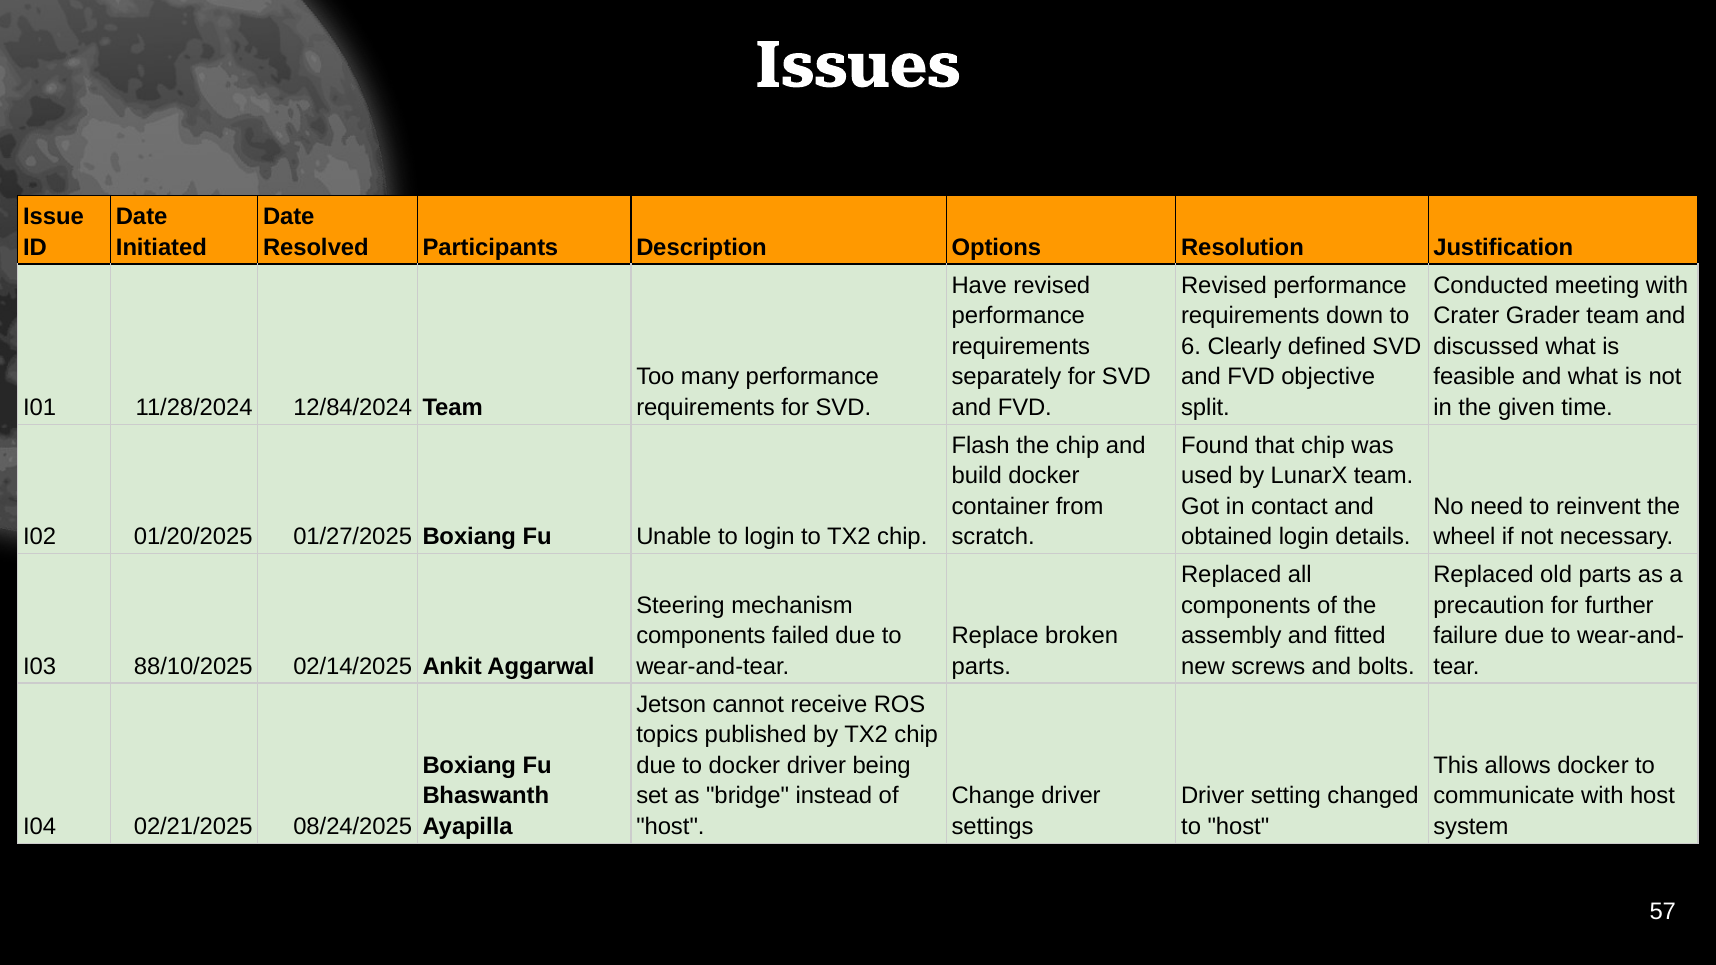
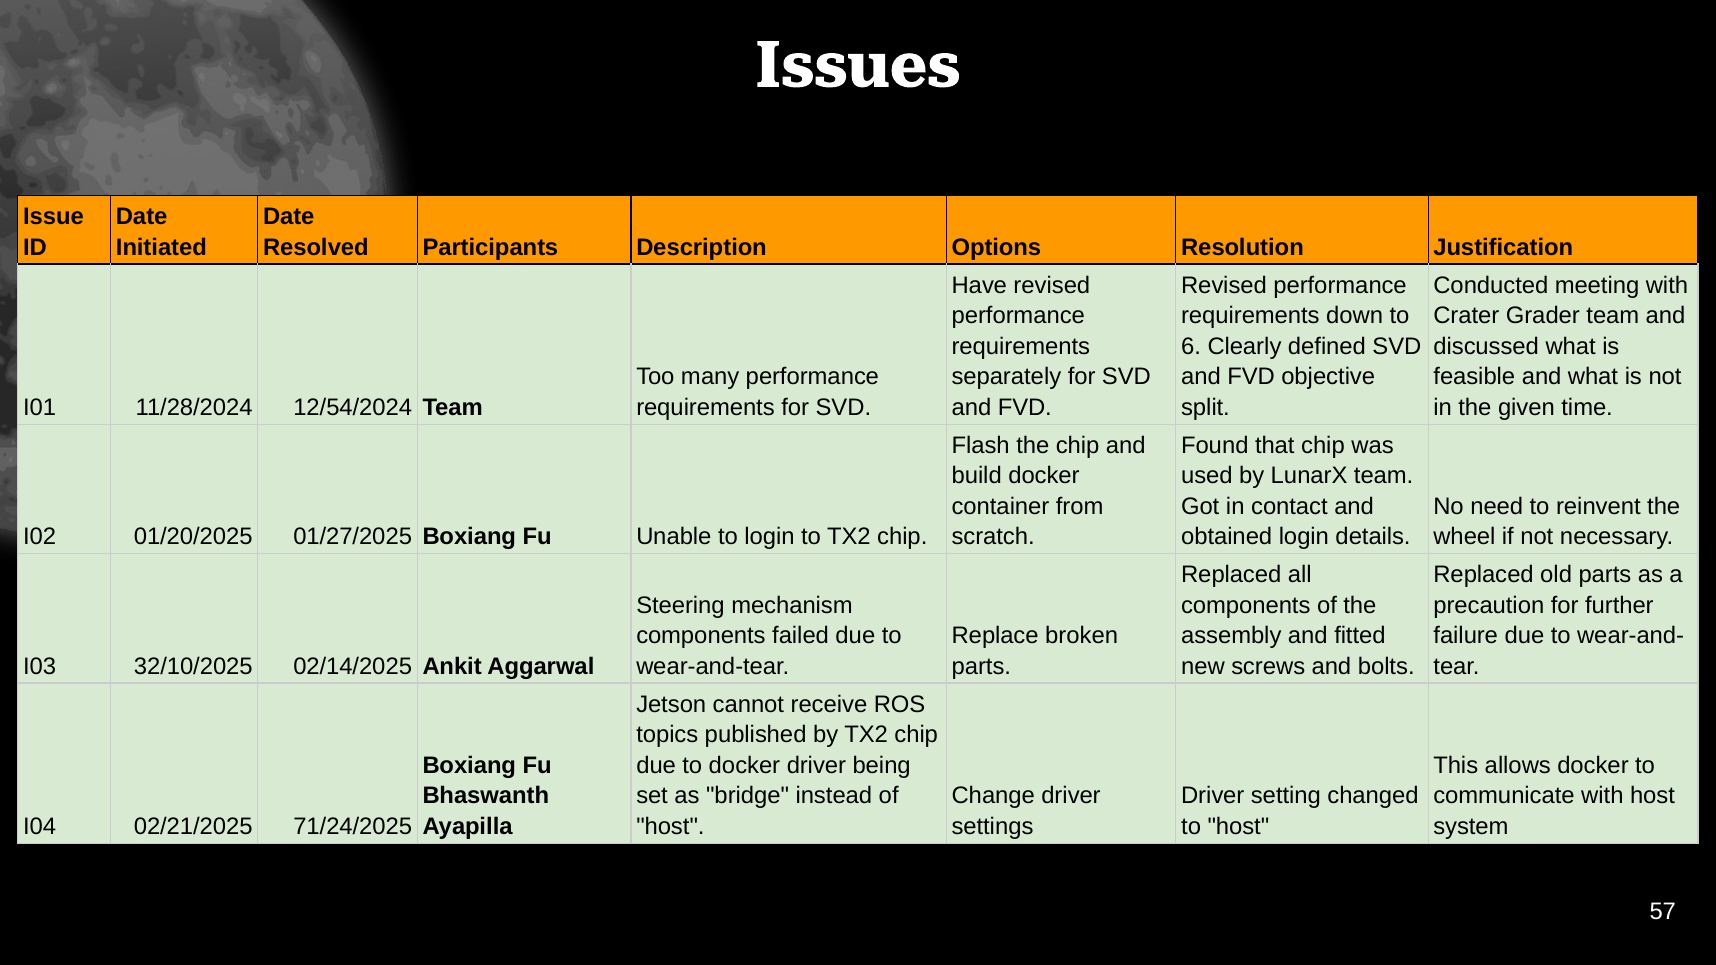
12/84/2024: 12/84/2024 -> 12/54/2024
88/10/2025: 88/10/2025 -> 32/10/2025
08/24/2025: 08/24/2025 -> 71/24/2025
